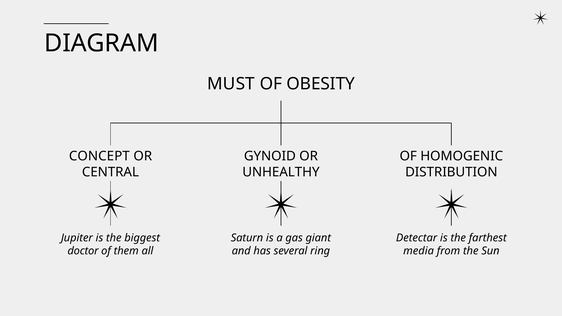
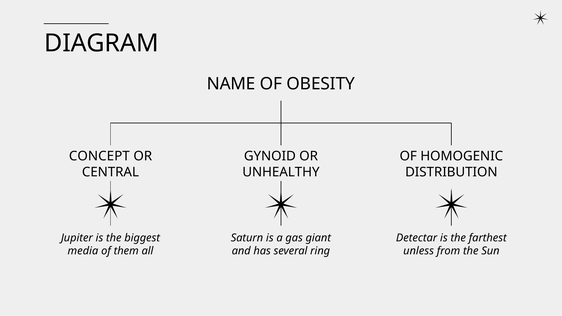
MUST: MUST -> NAME
doctor: doctor -> media
media: media -> unless
